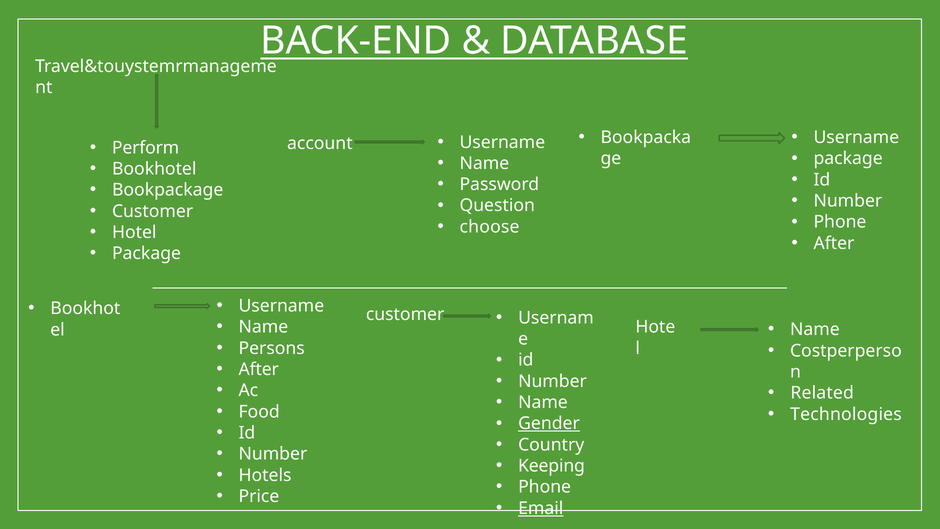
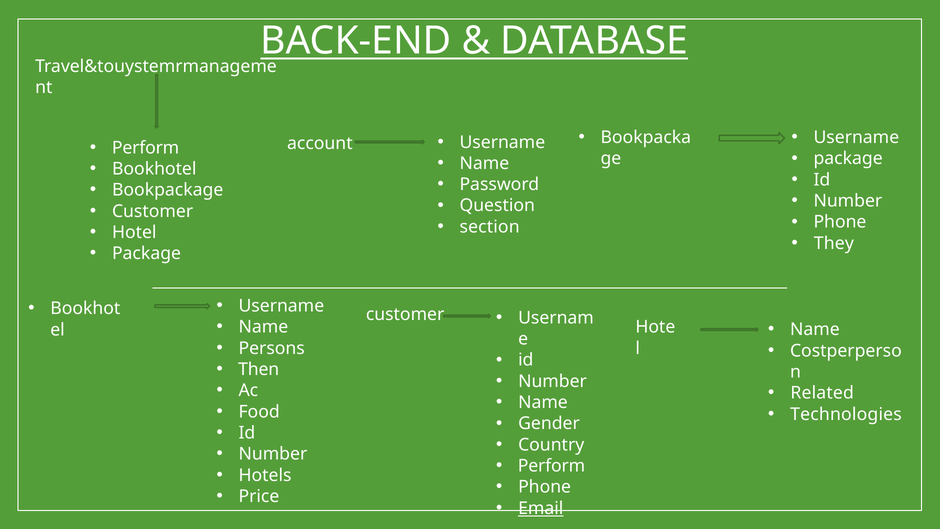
choose: choose -> section
After at (834, 243): After -> They
After at (259, 369): After -> Then
Gender underline: present -> none
Keeping at (552, 466): Keeping -> Perform
